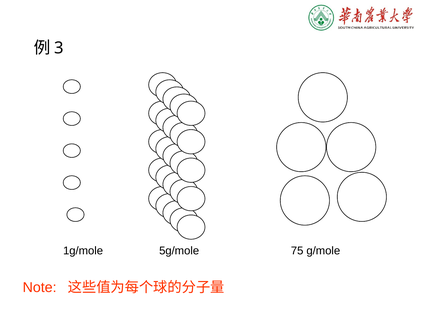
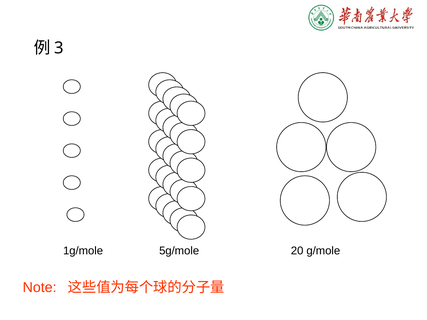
75: 75 -> 20
